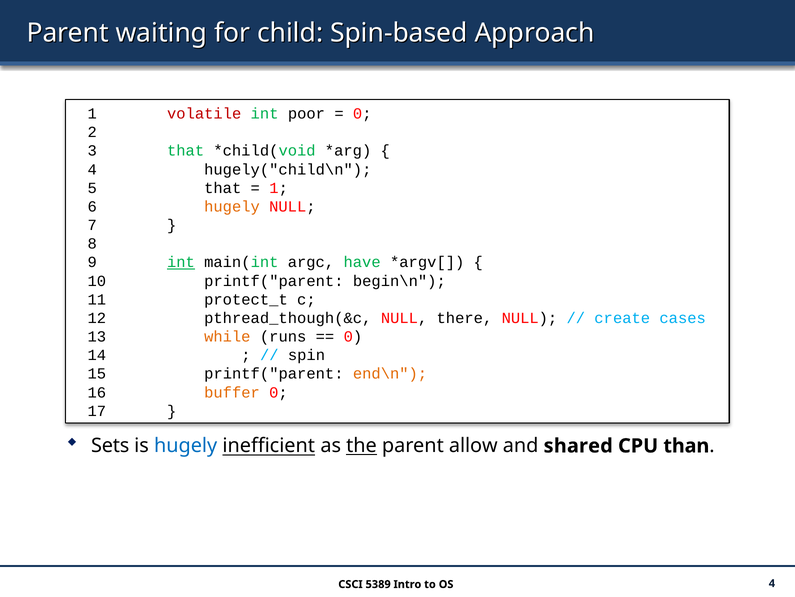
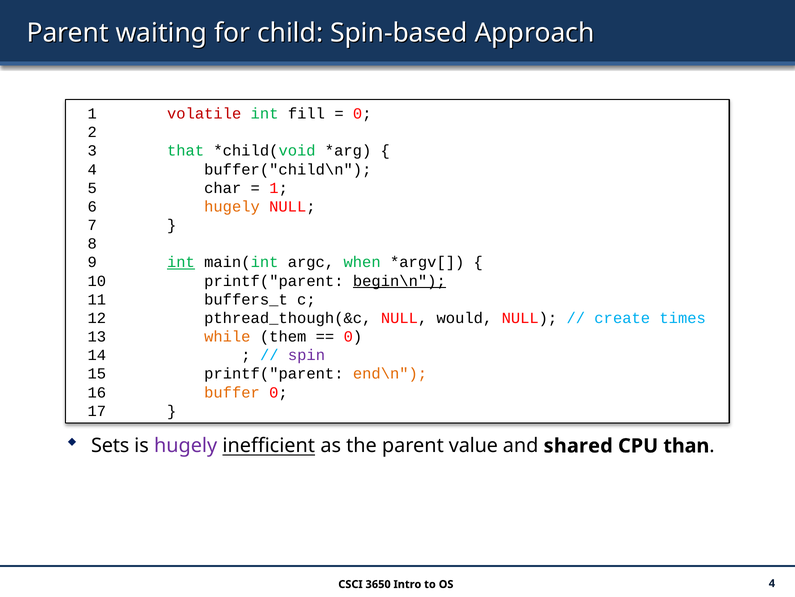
poor: poor -> fill
hugely("child\n: hugely("child\n -> buffer("child\n
5 that: that -> char
have: have -> when
begin\n underline: none -> present
protect_t: protect_t -> buffers_t
there: there -> would
cases: cases -> times
runs: runs -> them
spin colour: black -> purple
hugely at (186, 445) colour: blue -> purple
the underline: present -> none
allow: allow -> value
5389: 5389 -> 3650
